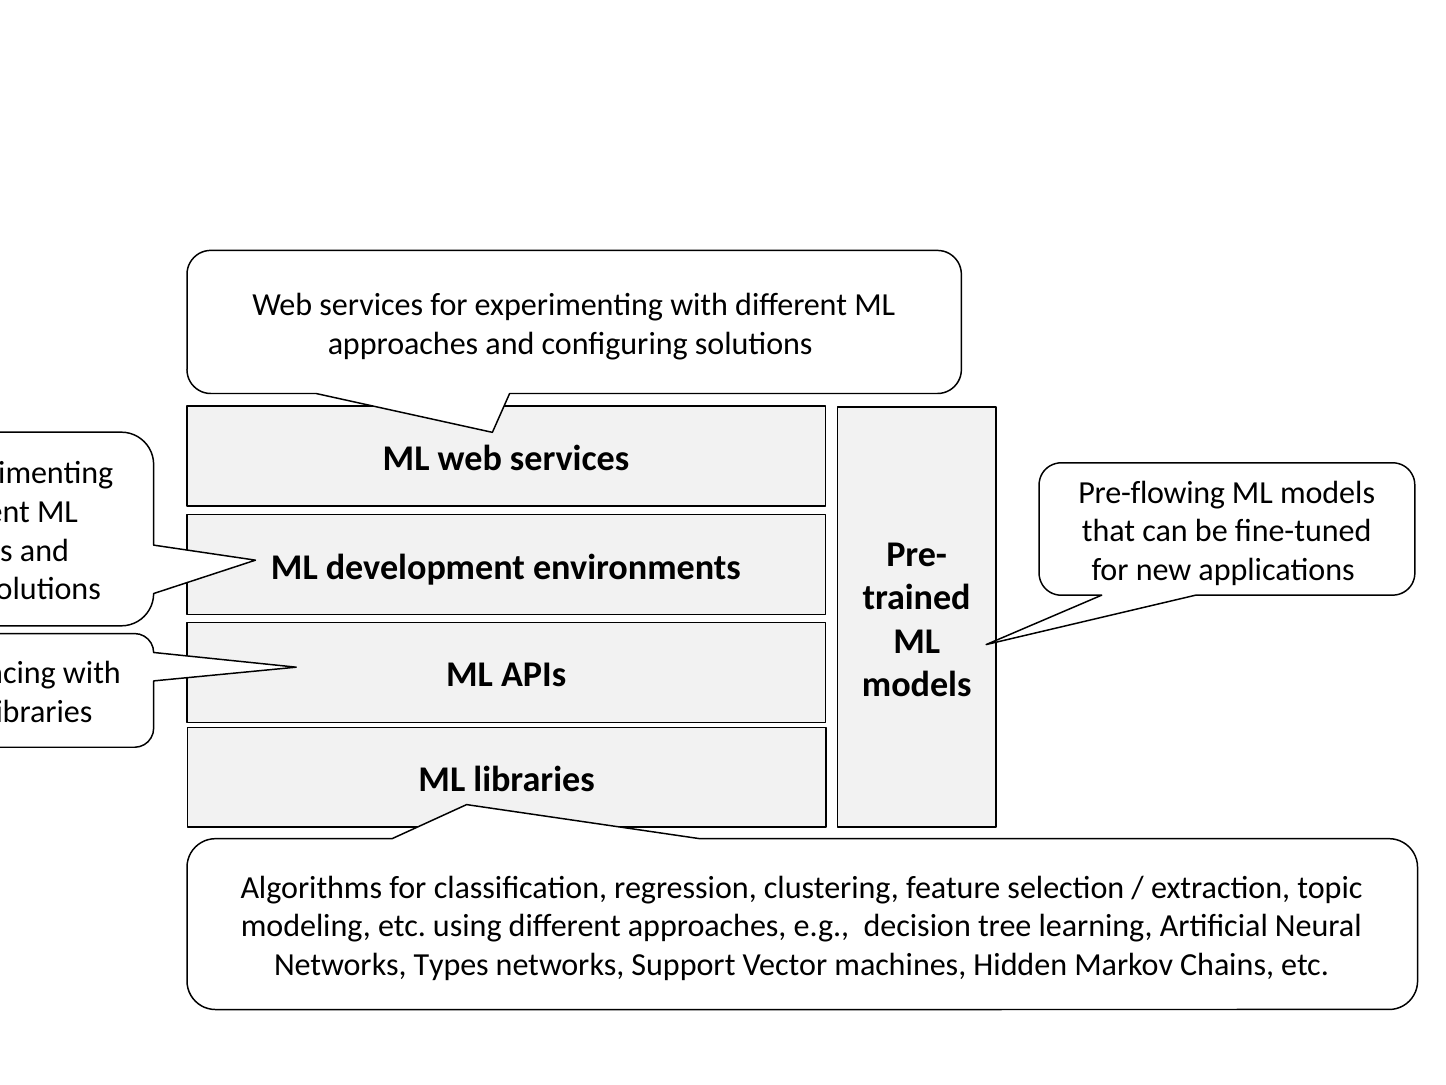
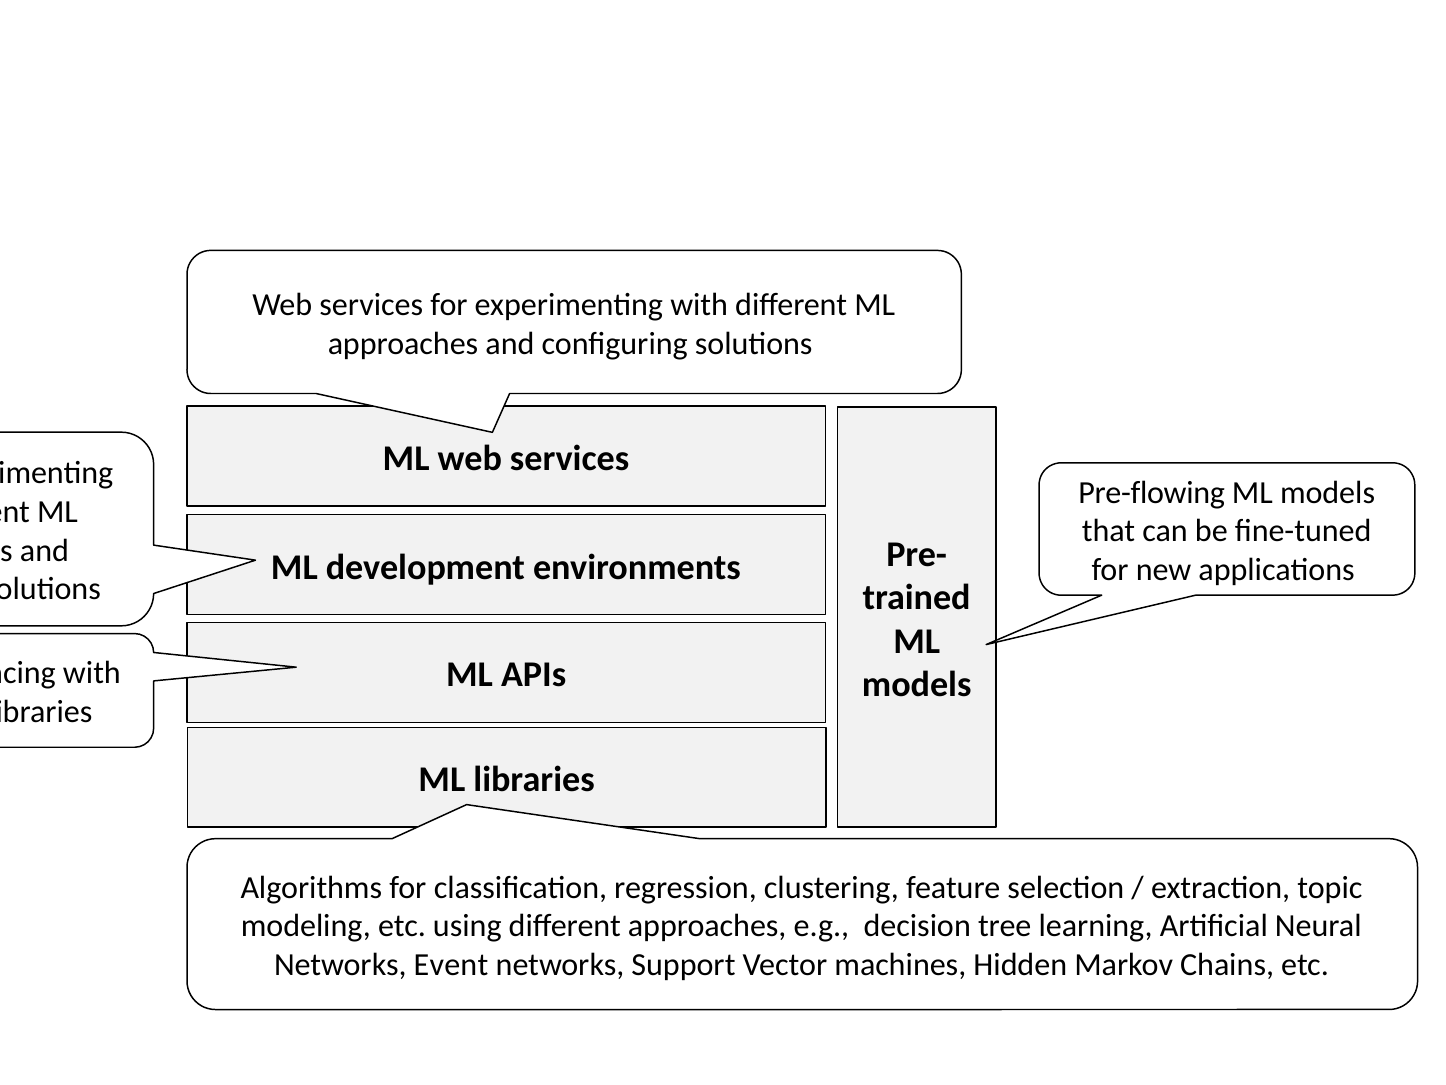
Types: Types -> Event
